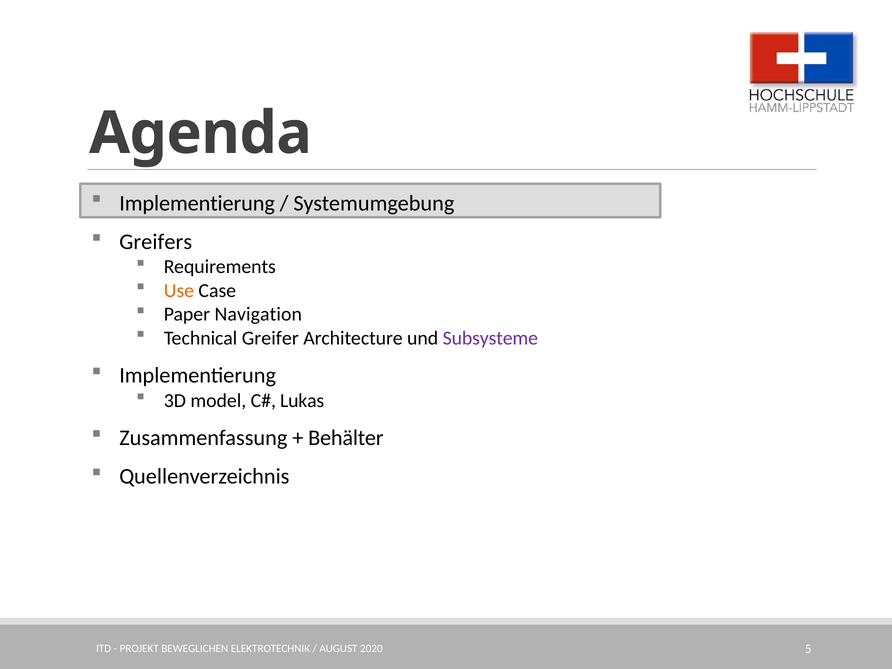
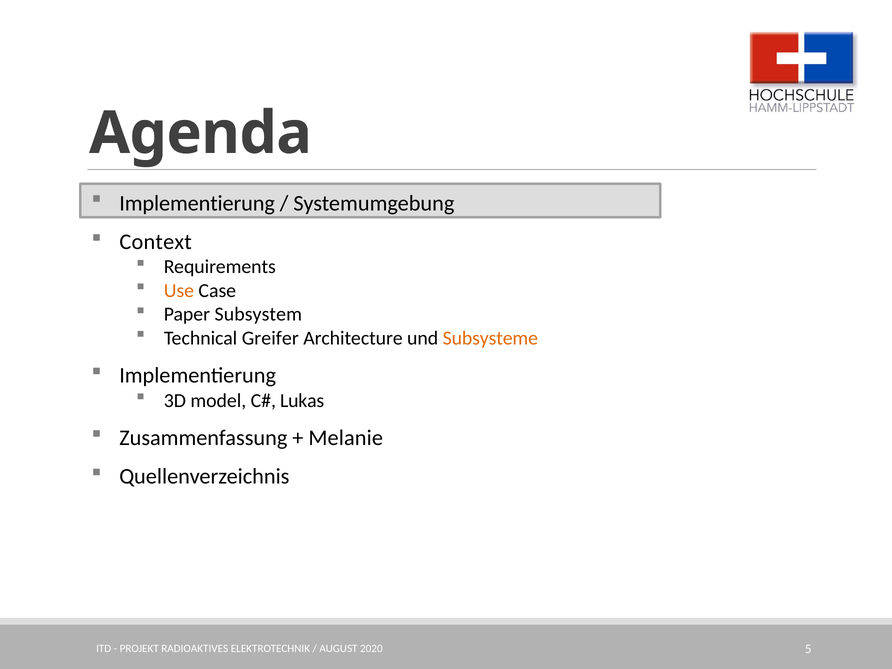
Greifers: Greifers -> Context
Navigation: Navigation -> Subsystem
Subsysteme colour: purple -> orange
Behälter: Behälter -> Melanie
BEWEGLICHEN: BEWEGLICHEN -> RADIOAKTIVES
